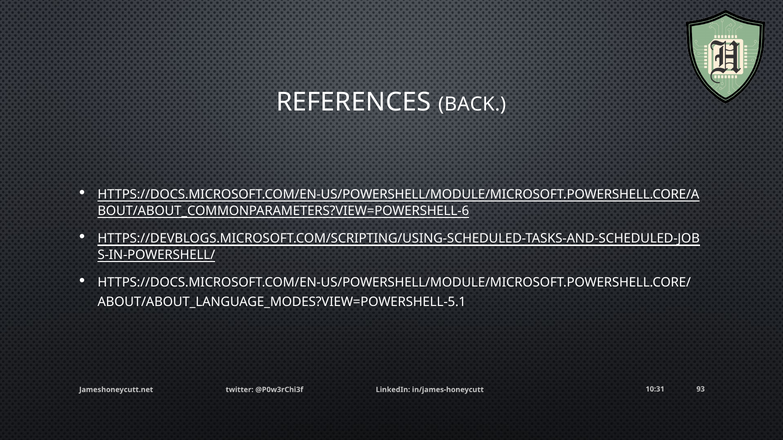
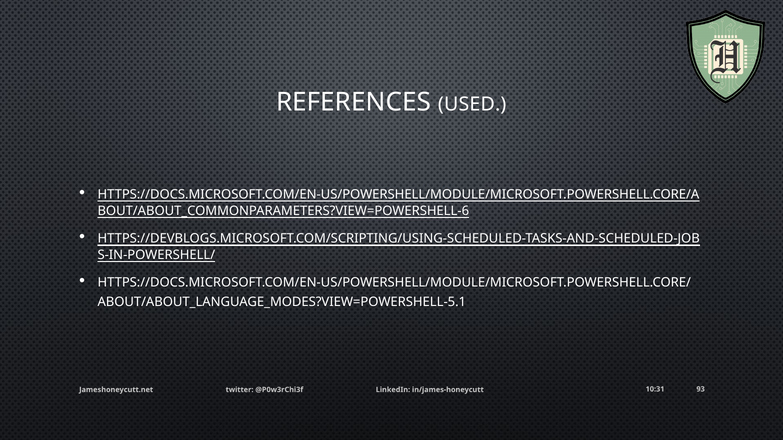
BACK: BACK -> USED
